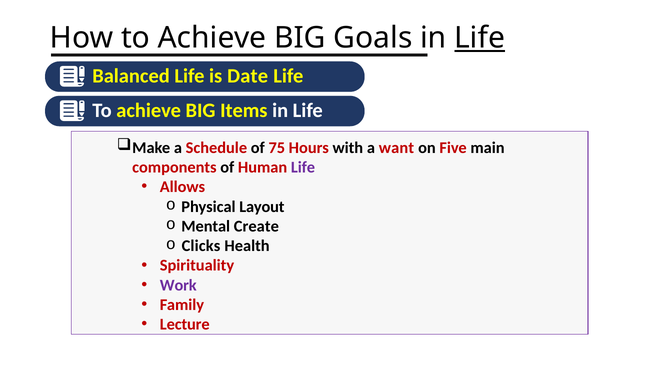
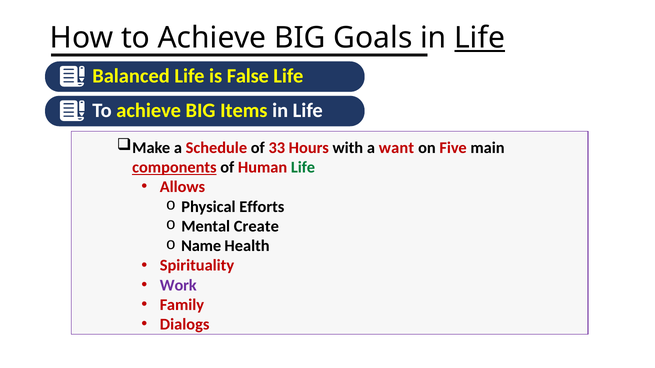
Date: Date -> False
75: 75 -> 33
components underline: none -> present
Life at (303, 168) colour: purple -> green
Layout: Layout -> Efforts
Clicks: Clicks -> Name
Lecture: Lecture -> Dialogs
